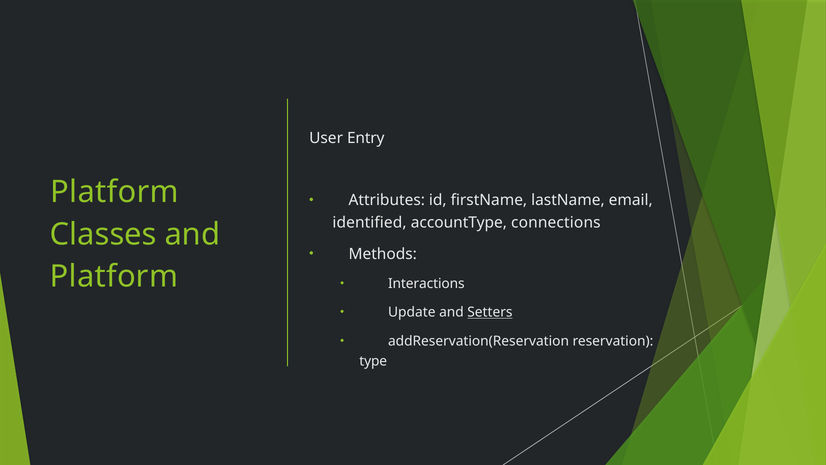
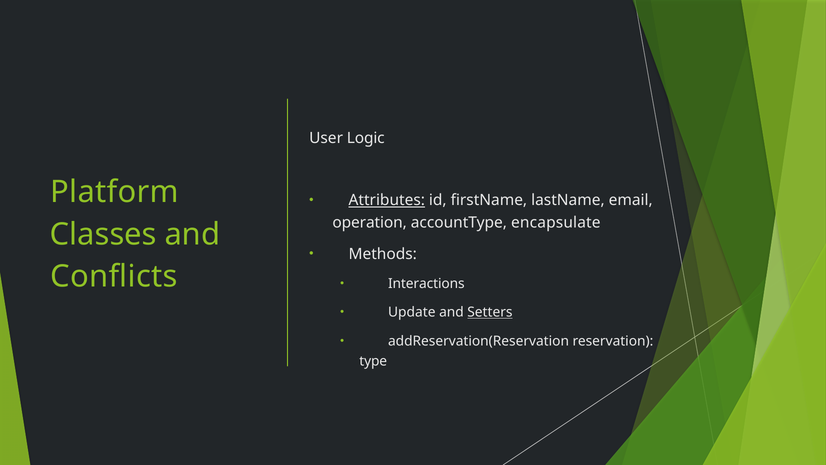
Entry: Entry -> Logic
Attributes underline: none -> present
identified: identified -> operation
connections: connections -> encapsulate
Platform at (114, 276): Platform -> Conflicts
